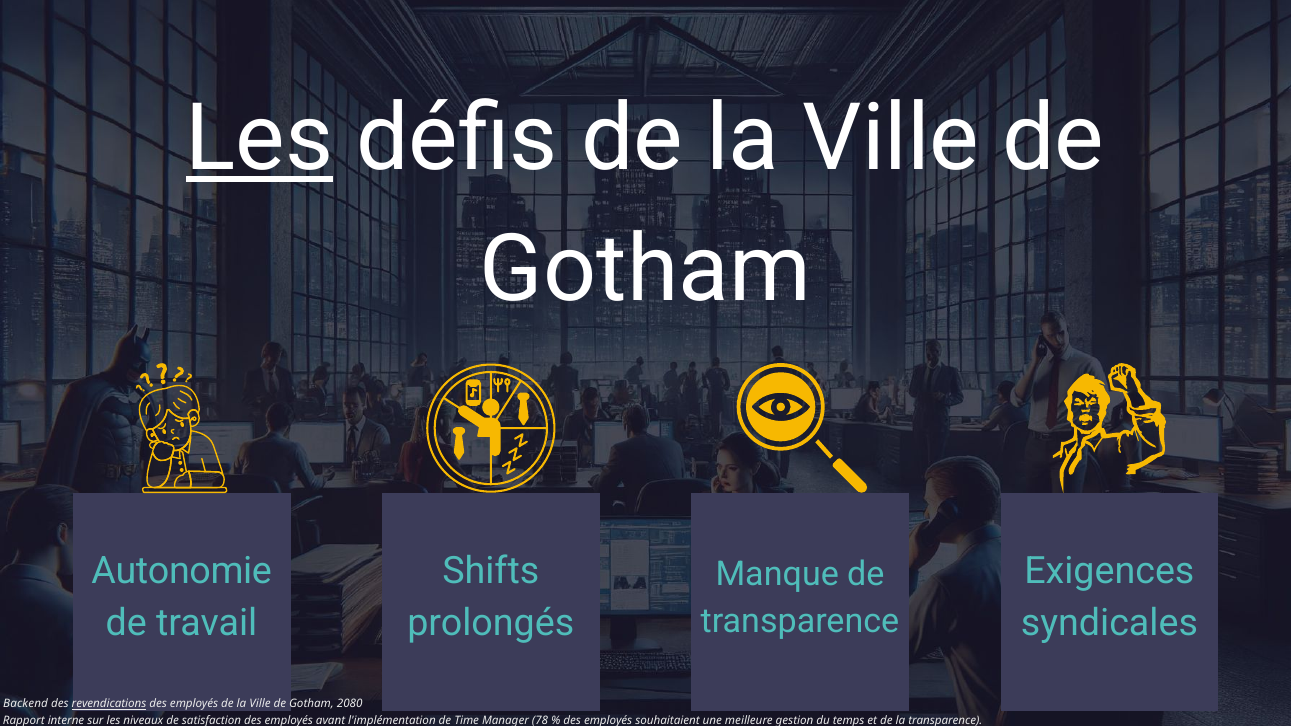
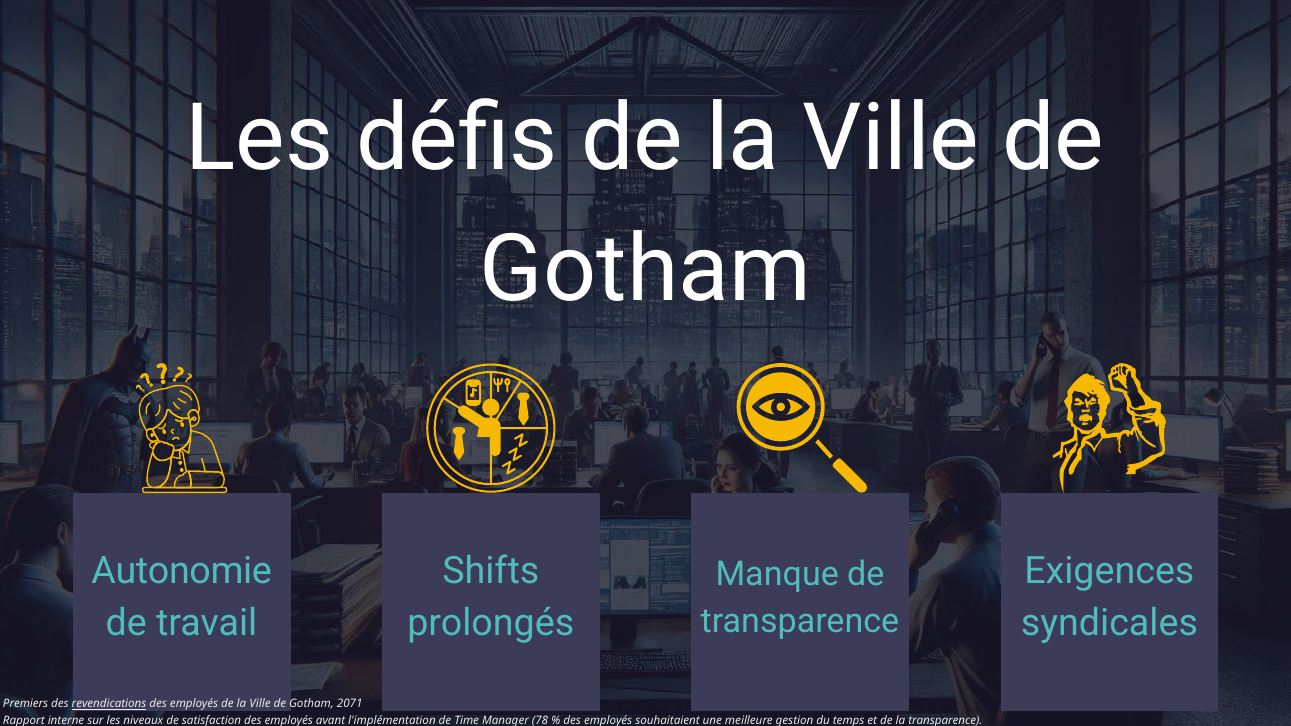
Les at (259, 139) underline: present -> none
Backend: Backend -> Premiers
2080: 2080 -> 2071
